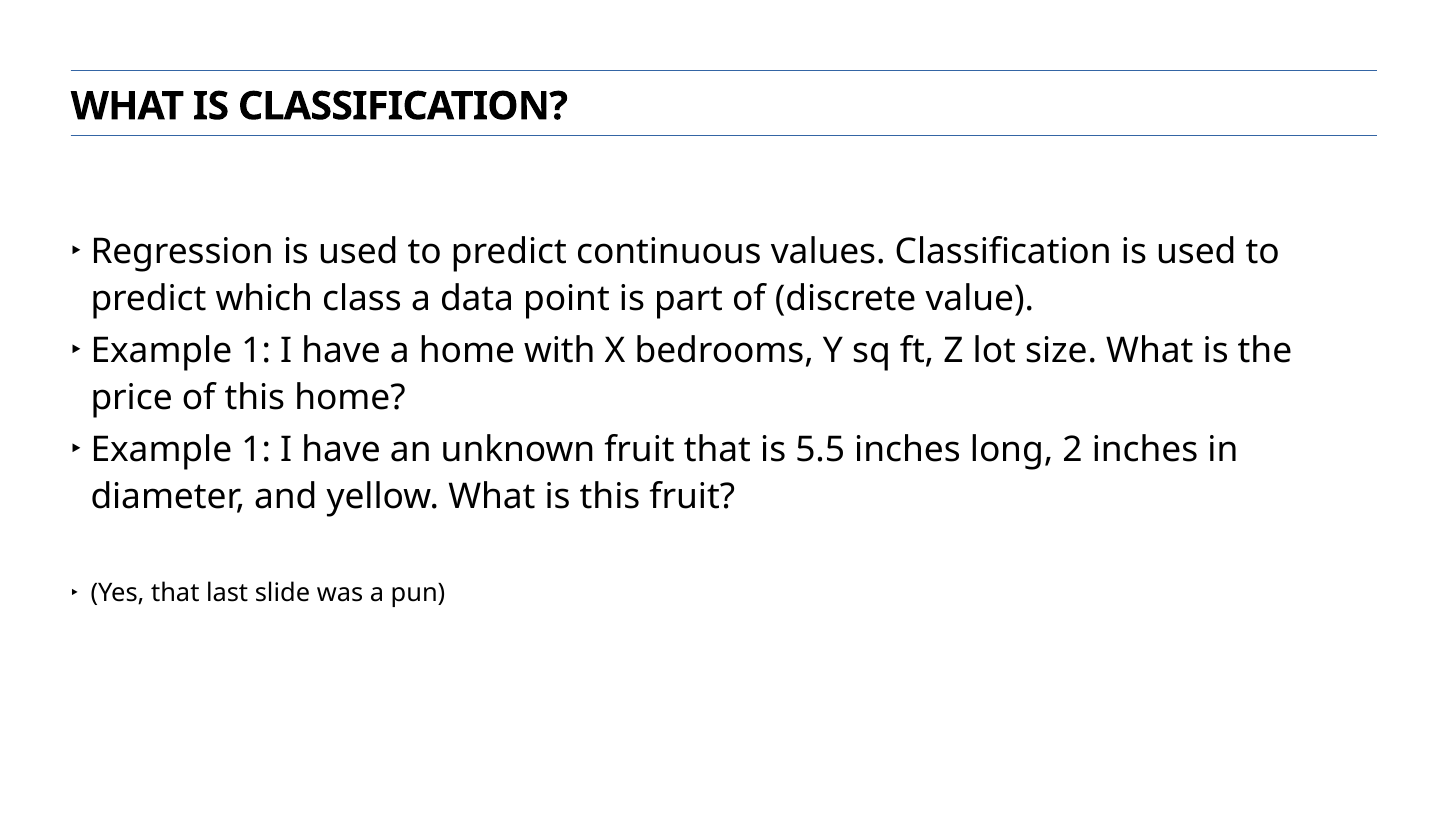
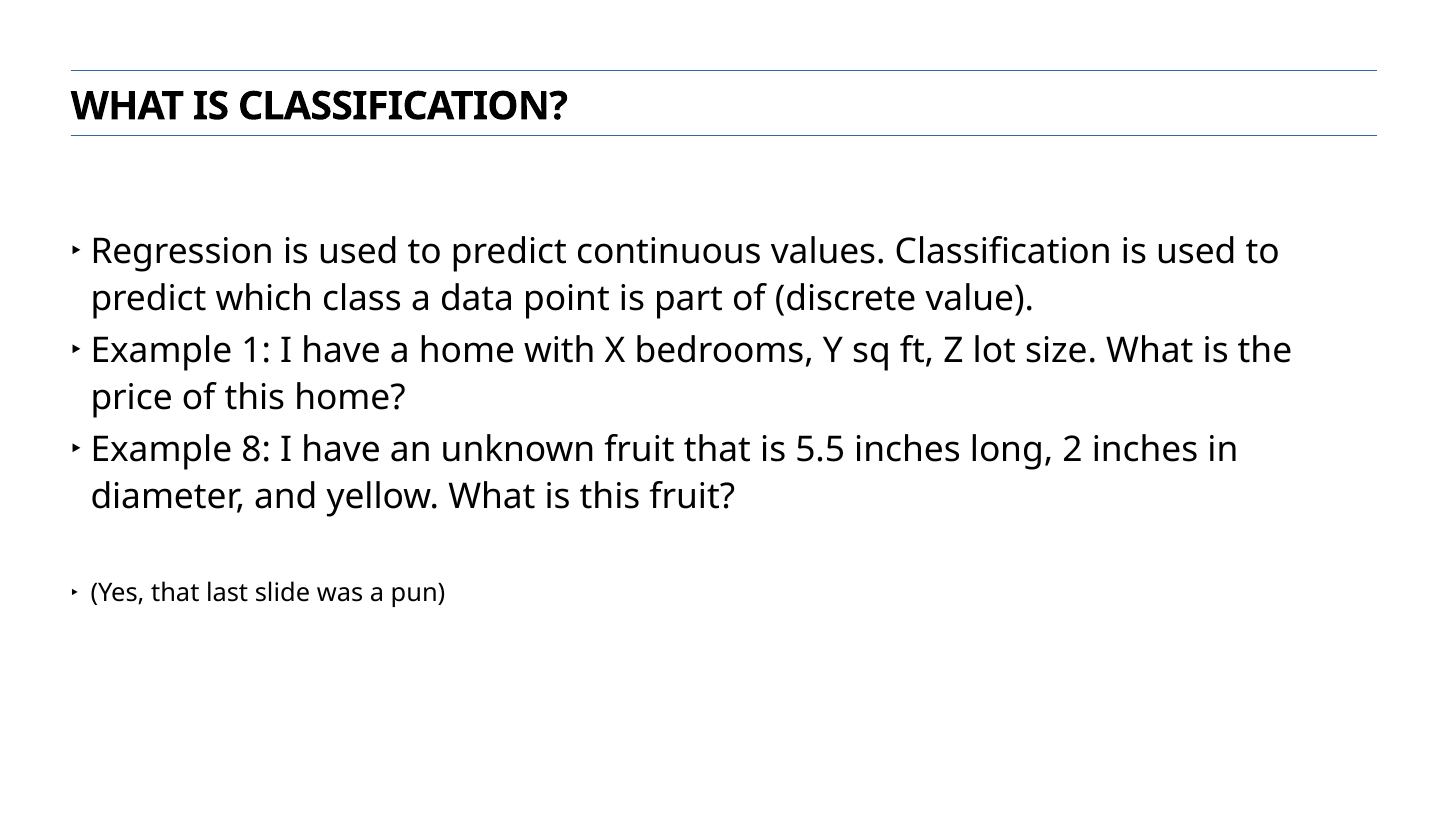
1 at (256, 450): 1 -> 8
